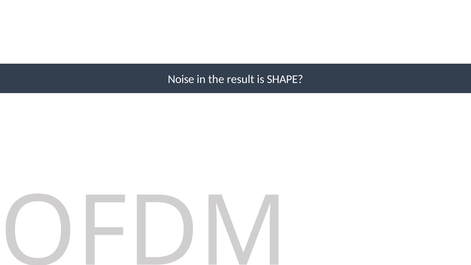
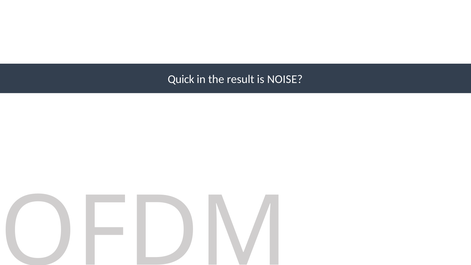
Noise: Noise -> Quick
SHAPE: SHAPE -> NOISE
